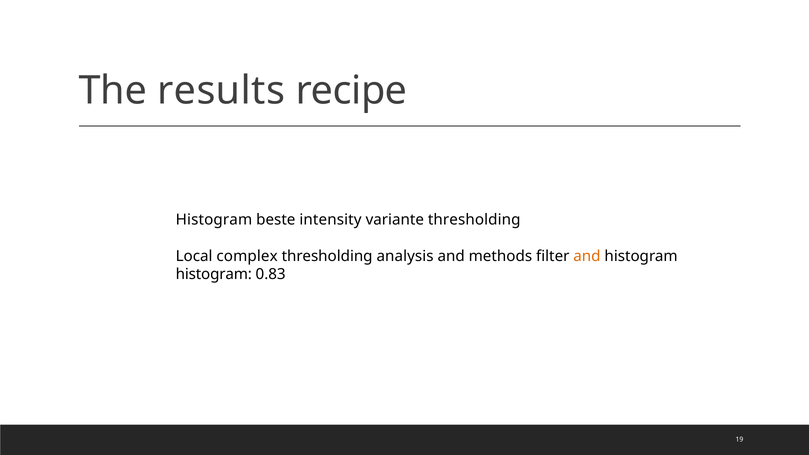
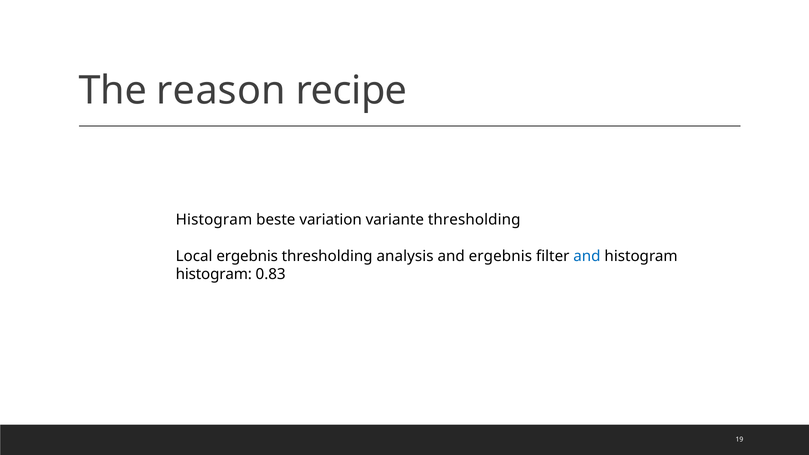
results: results -> reason
intensity: intensity -> variation
Local complex: complex -> ergebnis
and methods: methods -> ergebnis
and at (587, 256) colour: orange -> blue
